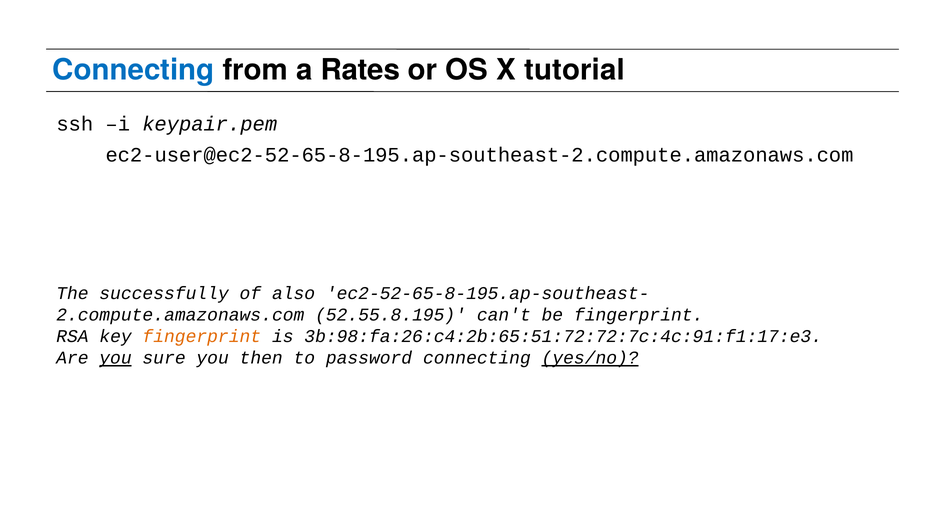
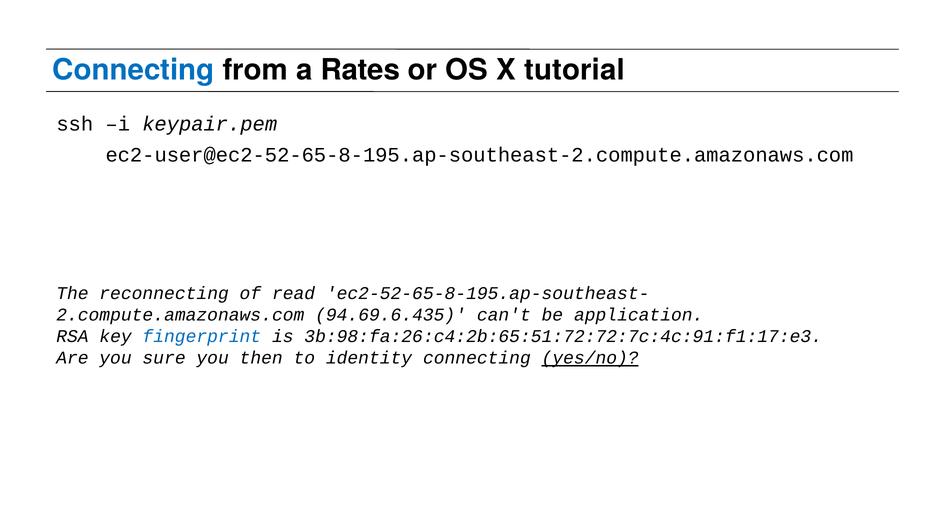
successfully: successfully -> reconnecting
also: also -> read
52.55.8.195: 52.55.8.195 -> 94.69.6.435
be fingerprint: fingerprint -> application
fingerprint at (202, 337) colour: orange -> blue
you at (115, 359) underline: present -> none
password: password -> identity
